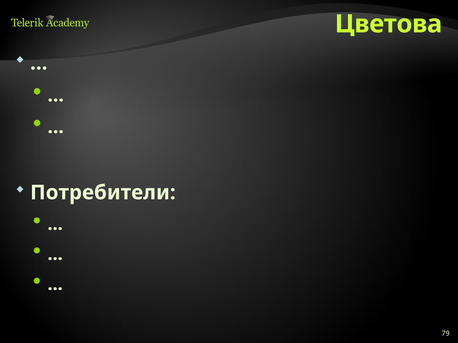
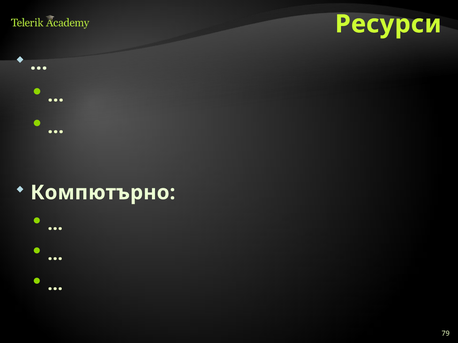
Цветова: Цветова -> Ресурси
Потребители: Потребители -> Компютърно
